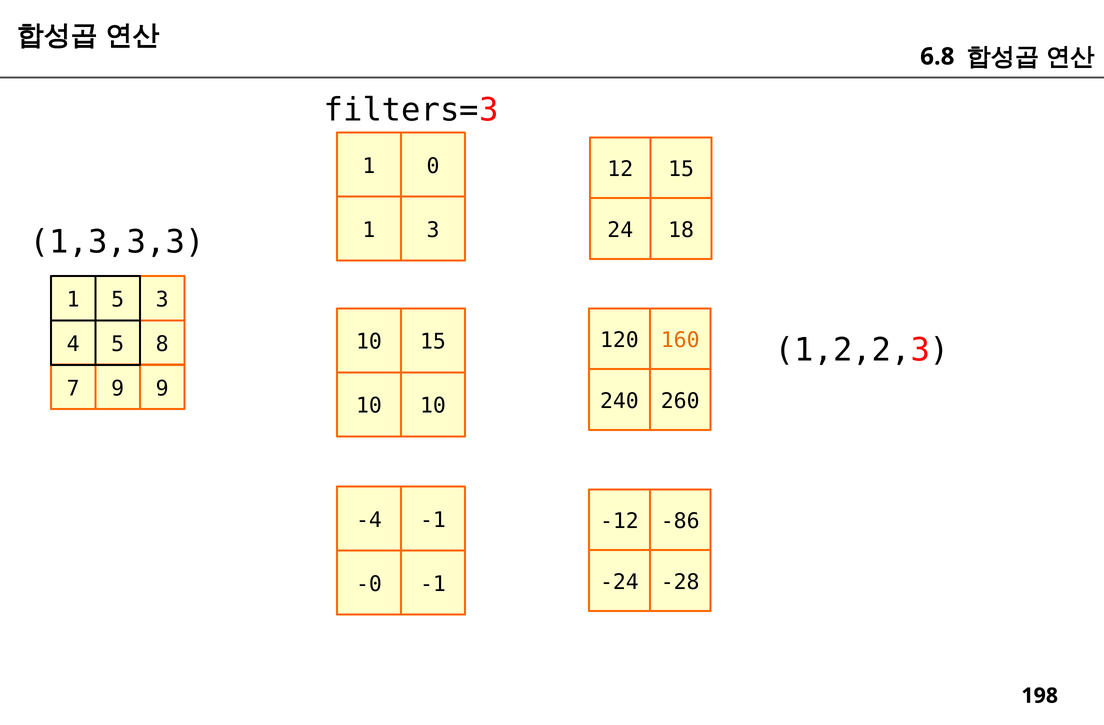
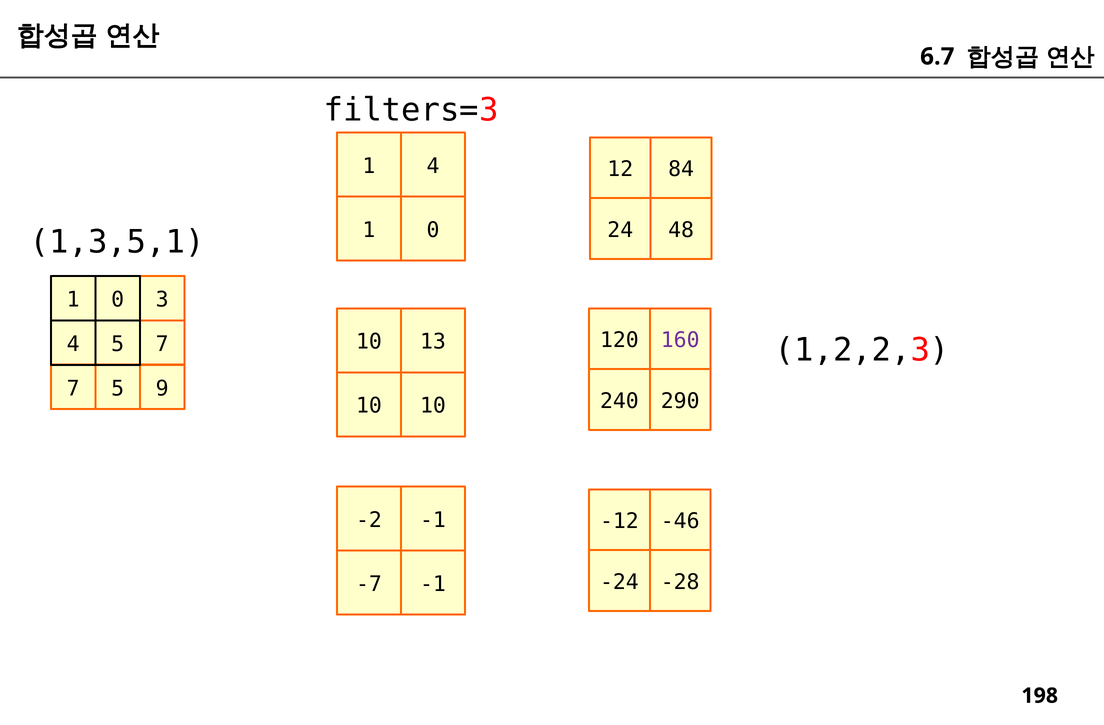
6.8: 6.8 -> 6.7
1 0: 0 -> 4
12 15: 15 -> 84
3 at (433, 230): 3 -> 0
18: 18 -> 48
1,3,3,3: 1,3,3,3 -> 1,3,5,1
5 at (118, 300): 5 -> 0
160 colour: orange -> purple
10 15: 15 -> 13
5 8: 8 -> 7
7 9: 9 -> 5
260: 260 -> 290
-4: -4 -> -2
-86: -86 -> -46
-0: -0 -> -7
